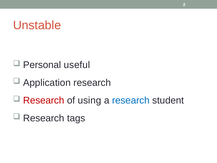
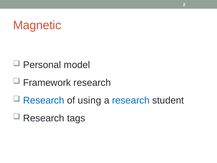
Unstable: Unstable -> Magnetic
useful: useful -> model
Application: Application -> Framework
Research at (44, 100) colour: red -> blue
